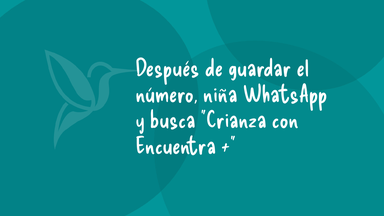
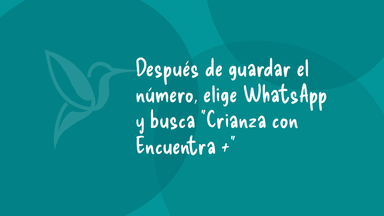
niña: niña -> elige
